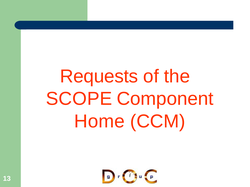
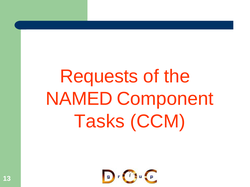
SCOPE: SCOPE -> NAMED
Home: Home -> Tasks
